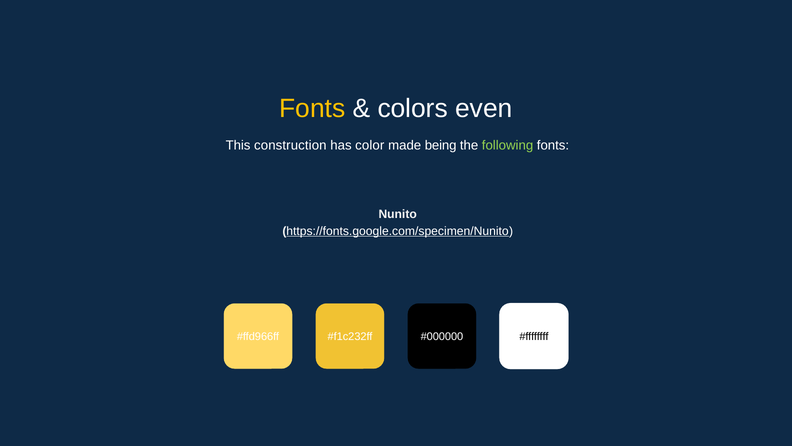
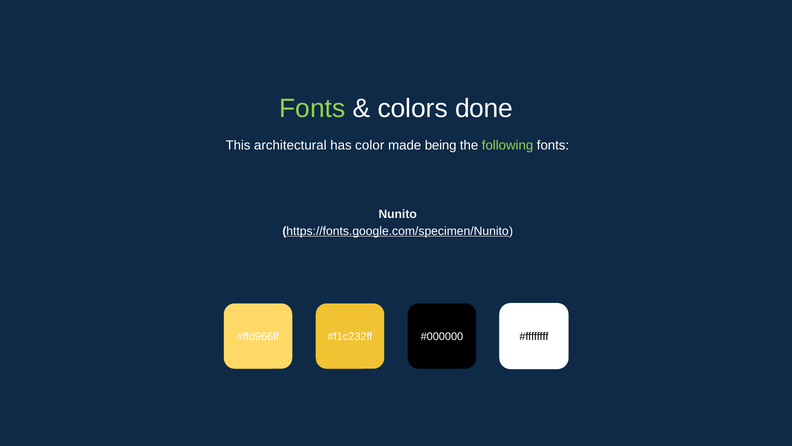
Fonts at (312, 108) colour: yellow -> light green
even: even -> done
construction: construction -> architectural
